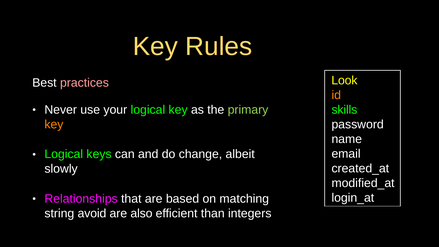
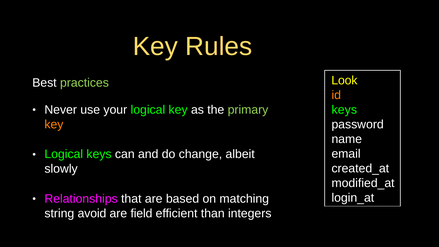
practices colour: pink -> light green
skills at (344, 110): skills -> keys
also: also -> field
